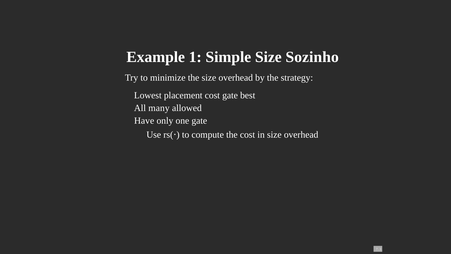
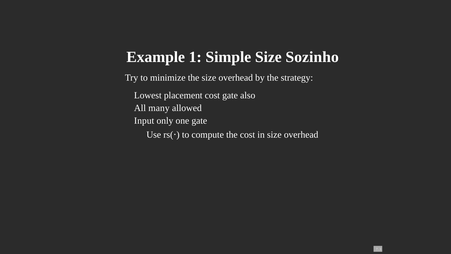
best: best -> also
Have: Have -> Input
